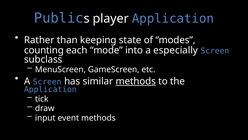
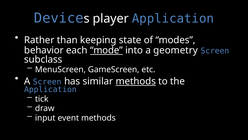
Public: Public -> Device
counting: counting -> behavior
mode underline: none -> present
especially: especially -> geometry
